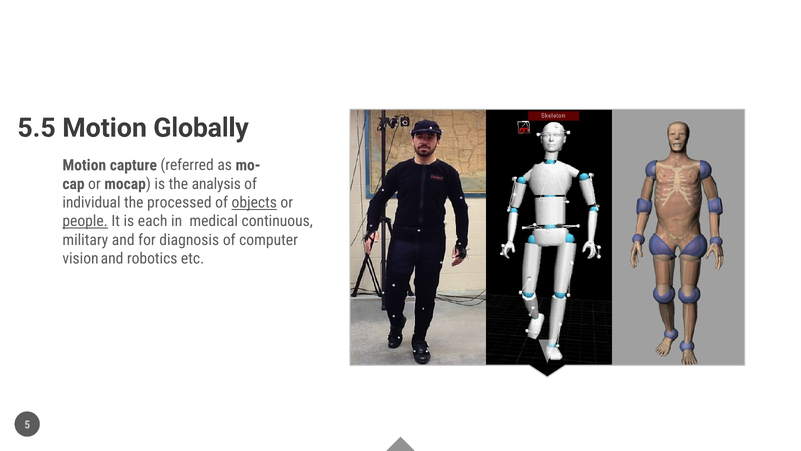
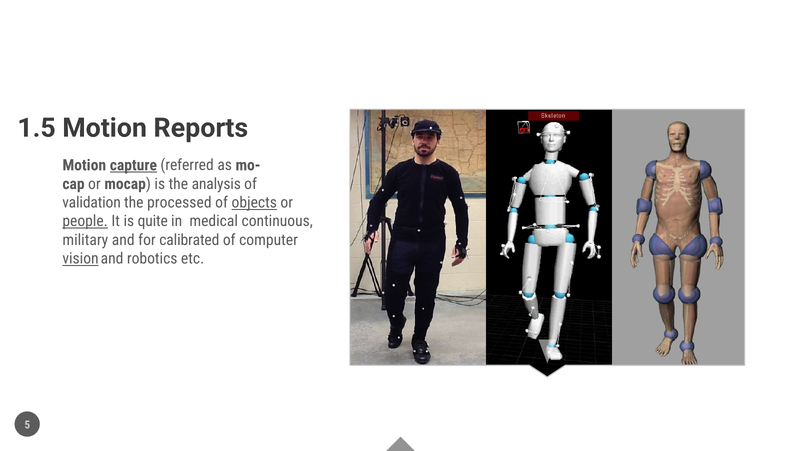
5.5: 5.5 -> 1.5
Globally: Globally -> Reports
capture underline: none -> present
individual: individual -> validation
each: each -> quite
diagnosis: diagnosis -> calibrated
vision underline: none -> present
